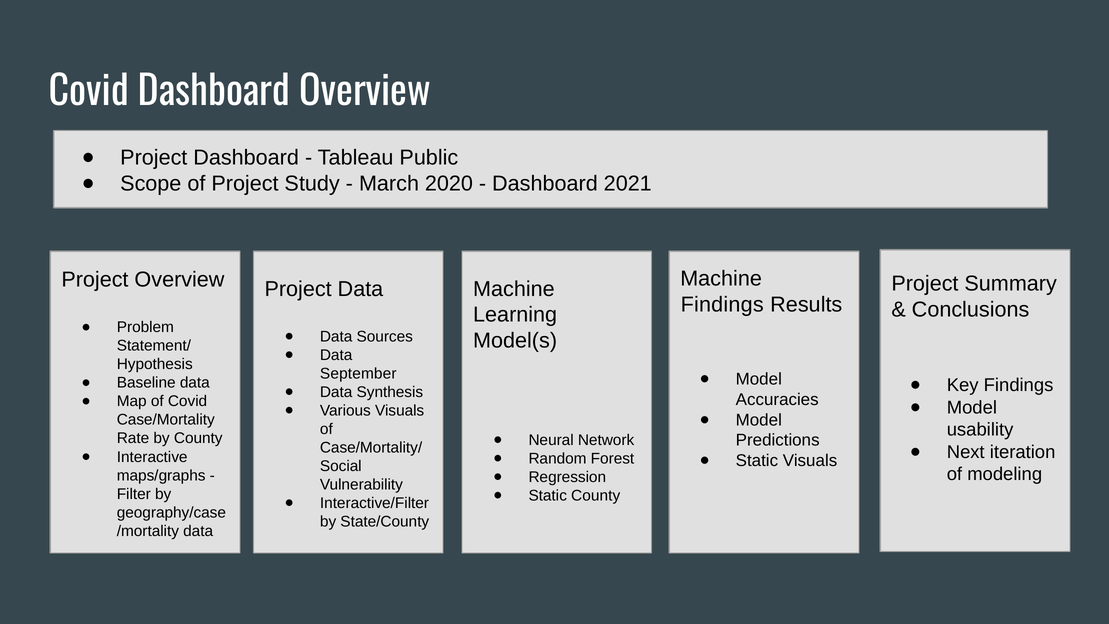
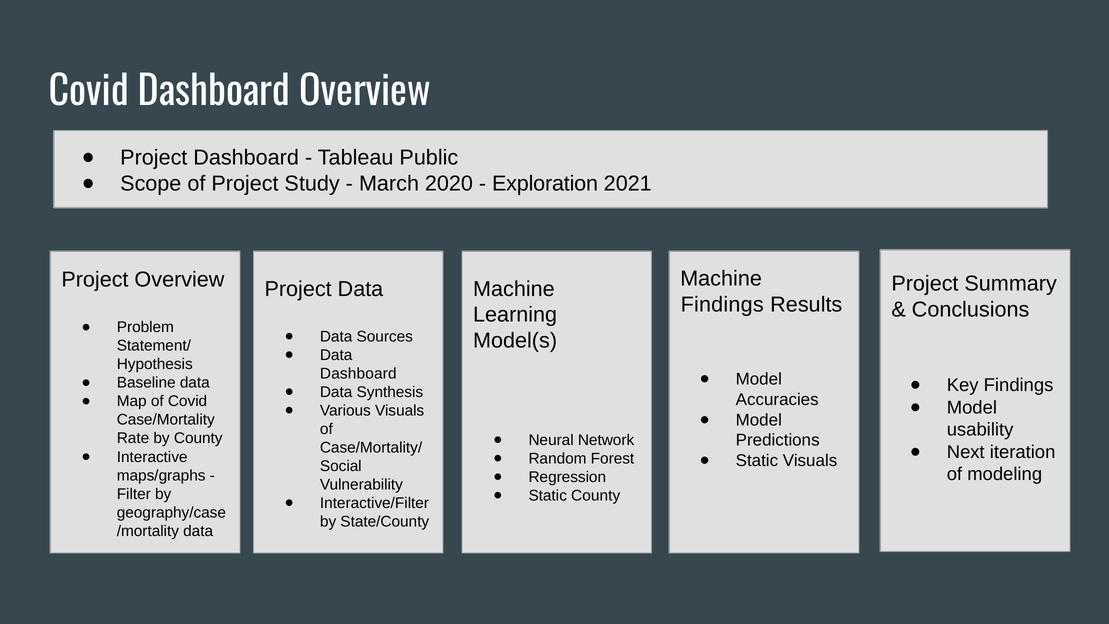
Dashboard at (545, 184): Dashboard -> Exploration
September at (358, 374): September -> Dashboard
